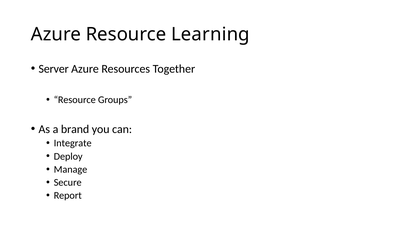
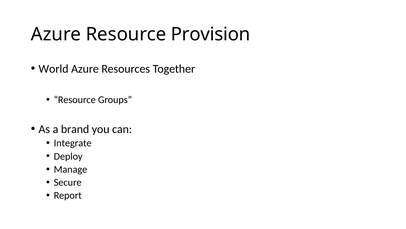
Learning: Learning -> Provision
Server: Server -> World
